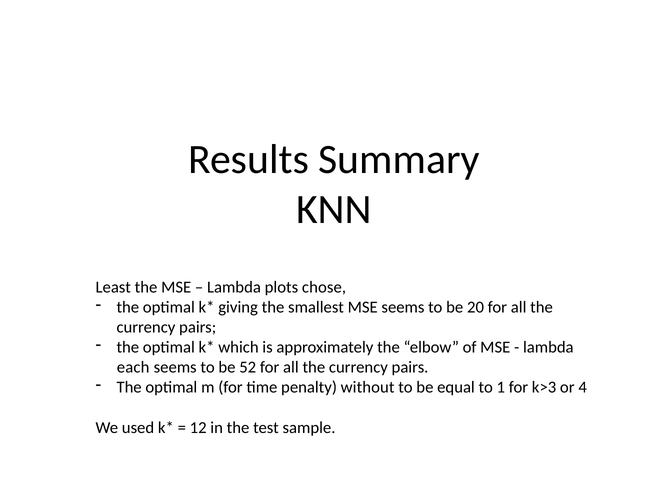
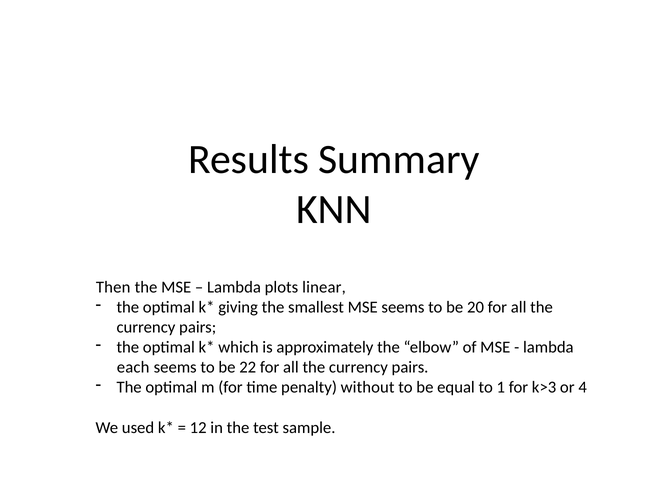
Least: Least -> Then
chose: chose -> linear
52: 52 -> 22
